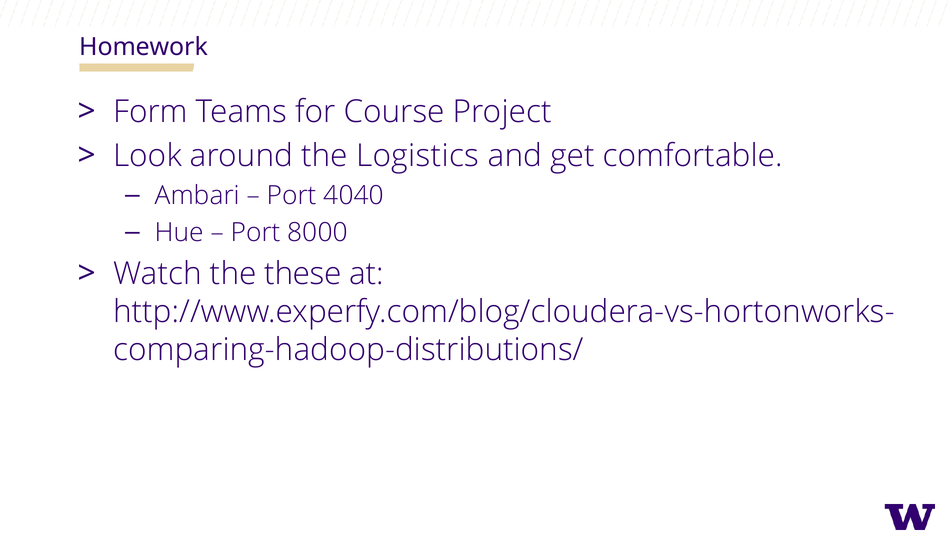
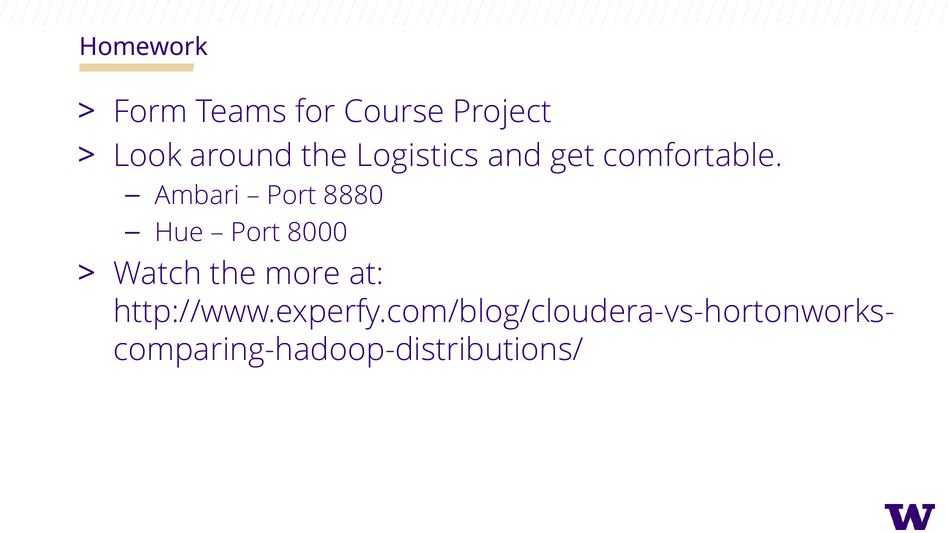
4040: 4040 -> 8880
these: these -> more
